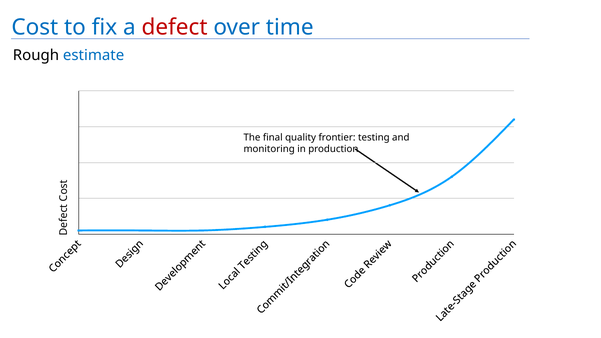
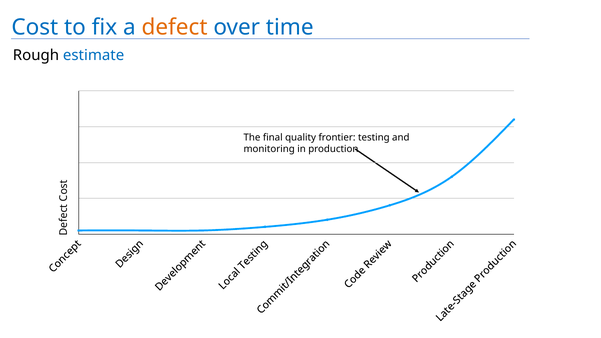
defect colour: red -> orange
